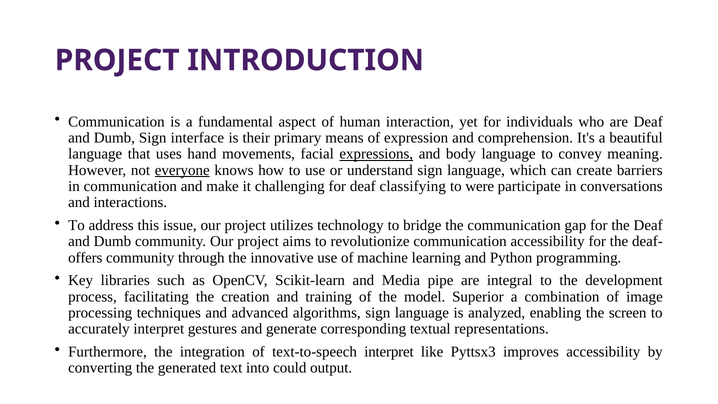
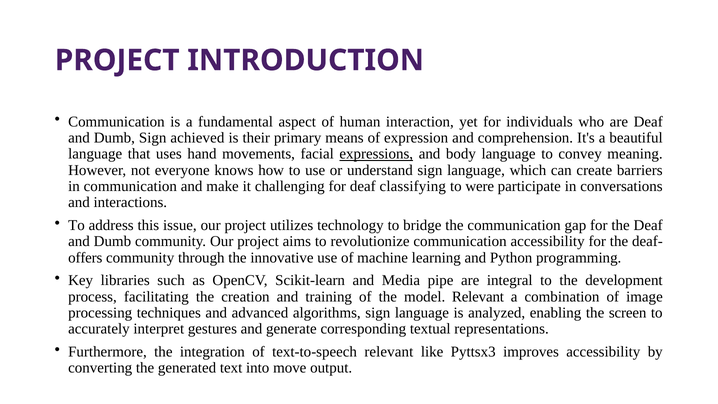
interface: interface -> achieved
everyone underline: present -> none
model Superior: Superior -> Relevant
text-to-speech interpret: interpret -> relevant
could: could -> move
